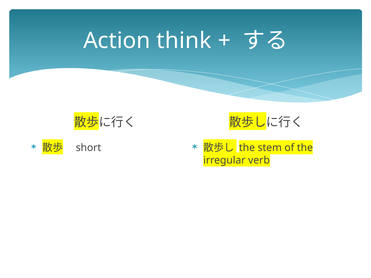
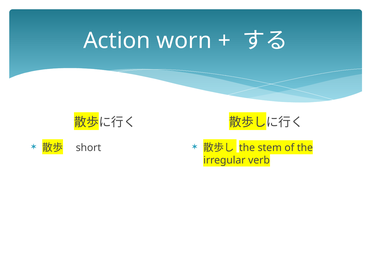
think: think -> worn
